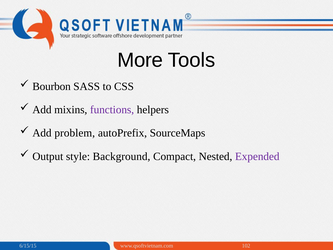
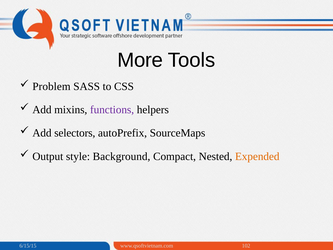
Bourbon: Bourbon -> Problem
problem: problem -> selectors
Expended colour: purple -> orange
